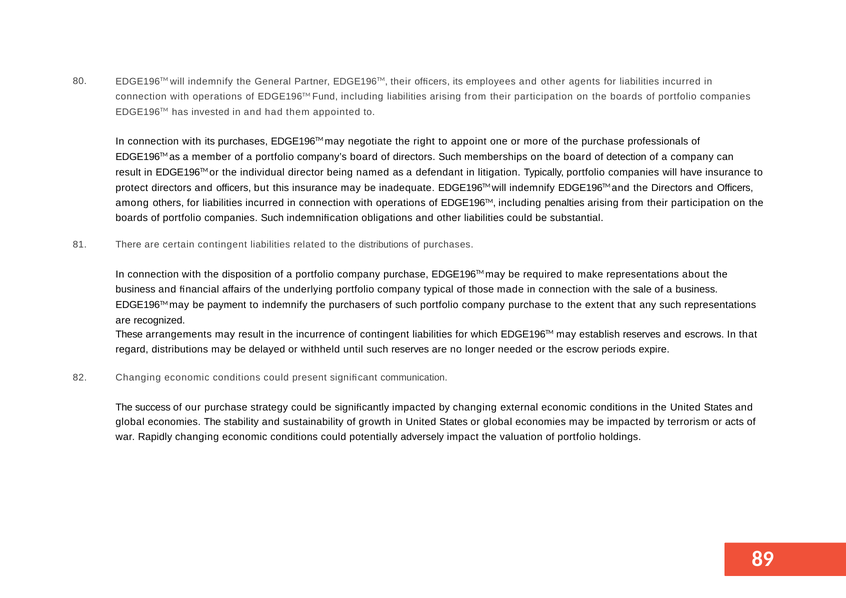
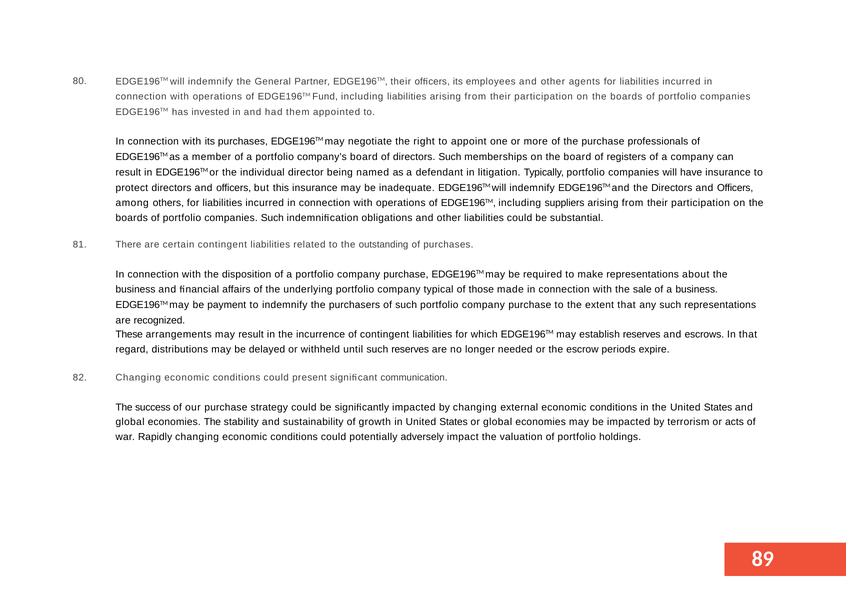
detection: detection -> registers
penalties: penalties -> suppliers
the distributions: distributions -> outstanding
